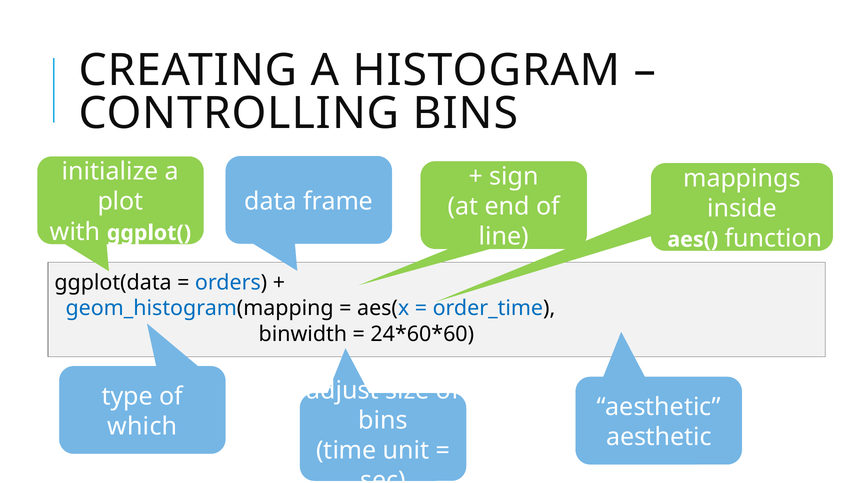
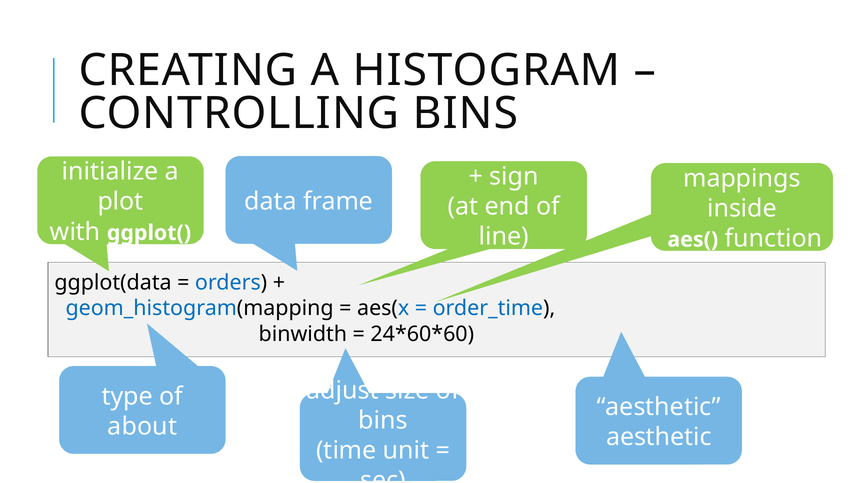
which: which -> about
